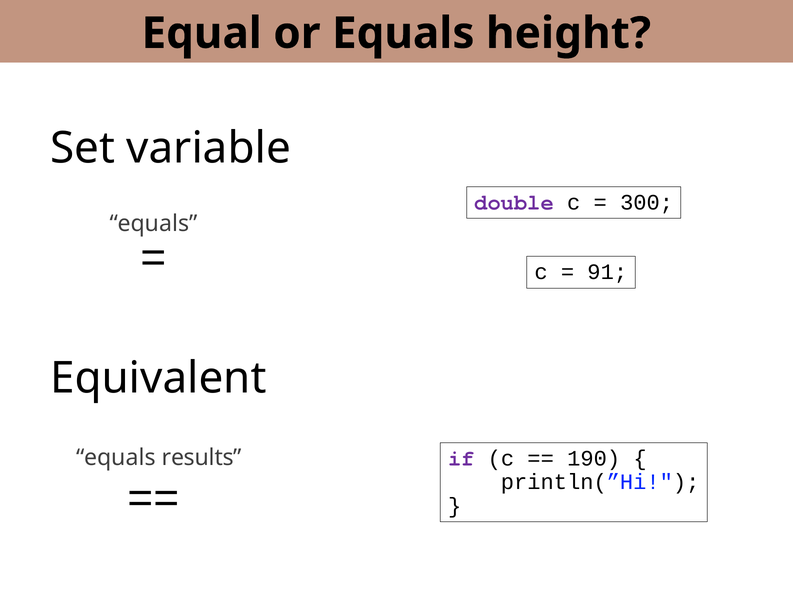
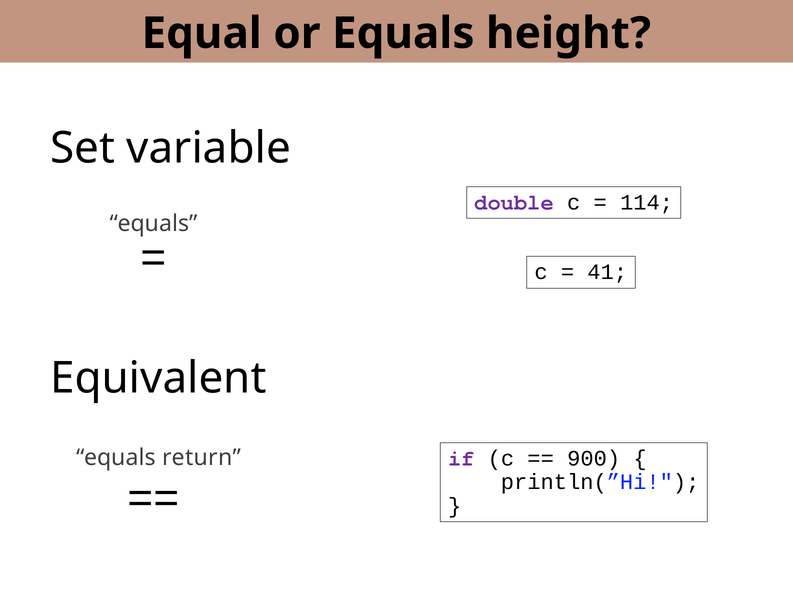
300: 300 -> 114
91: 91 -> 41
190: 190 -> 900
results: results -> return
